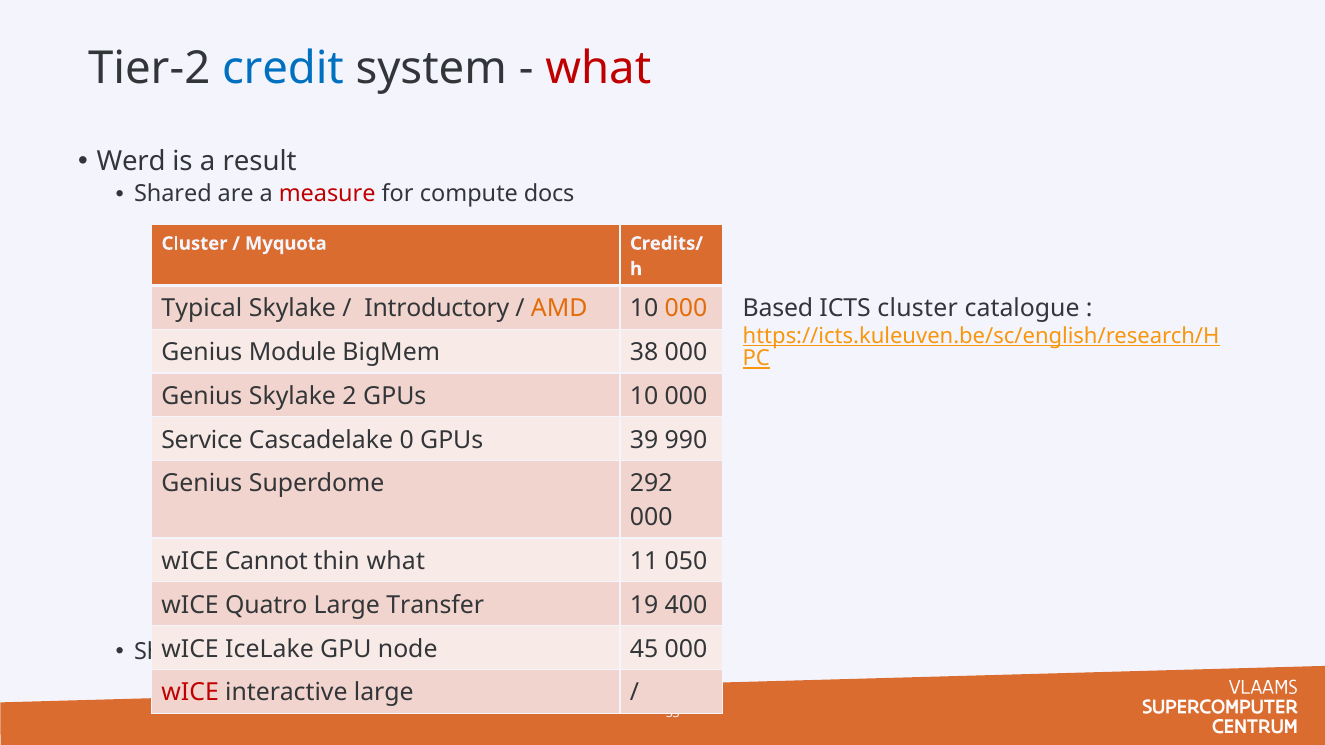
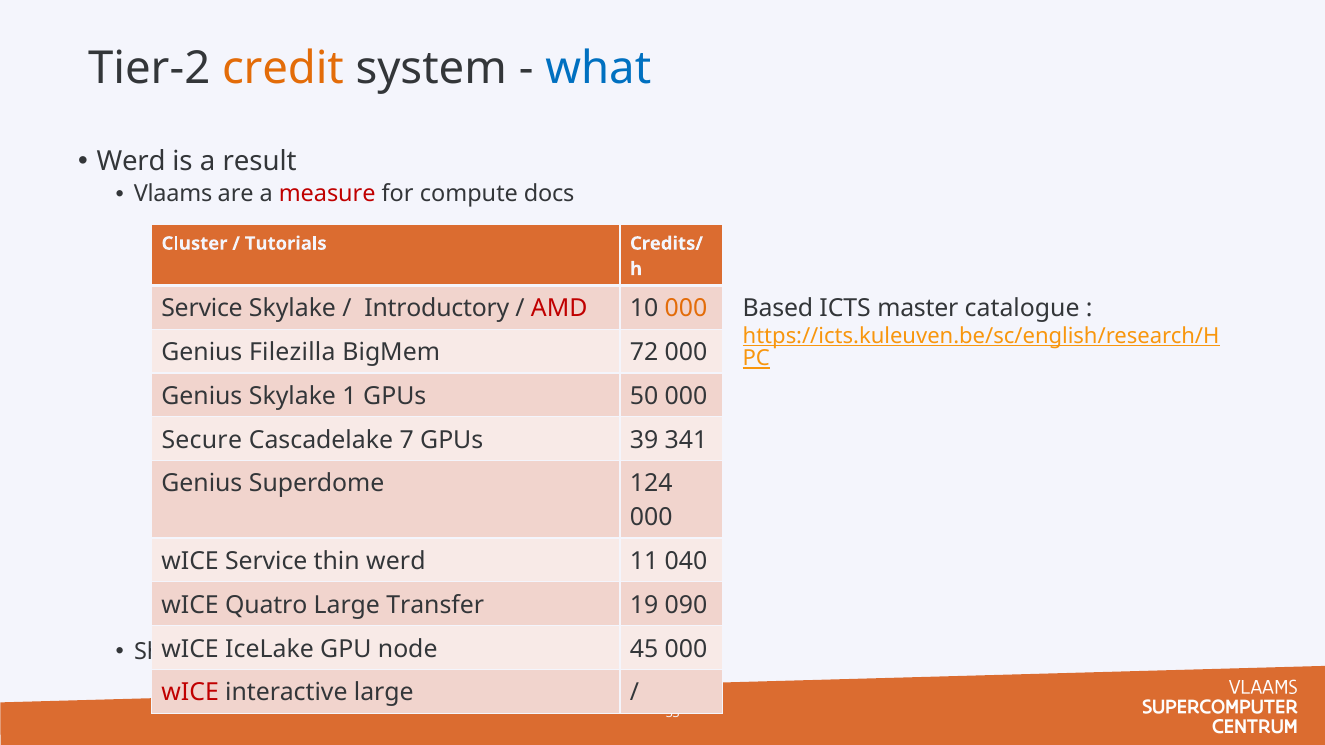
credit colour: blue -> orange
what at (598, 69) colour: red -> blue
Shared at (173, 194): Shared -> Vlaams
Myquota: Myquota -> Tutorials
ICTS cluster: cluster -> master
Typical at (202, 309): Typical -> Service
AMD colour: orange -> red
Module: Module -> Filezilla
38: 38 -> 72
2: 2 -> 1
GPUs 10: 10 -> 50
Service: Service -> Secure
0: 0 -> 7
990: 990 -> 341
292: 292 -> 124
wICE Cannot: Cannot -> Service
thin what: what -> werd
050: 050 -> 040
400: 400 -> 090
